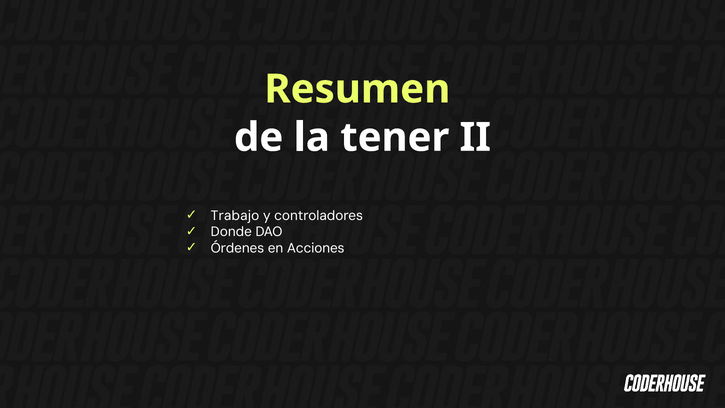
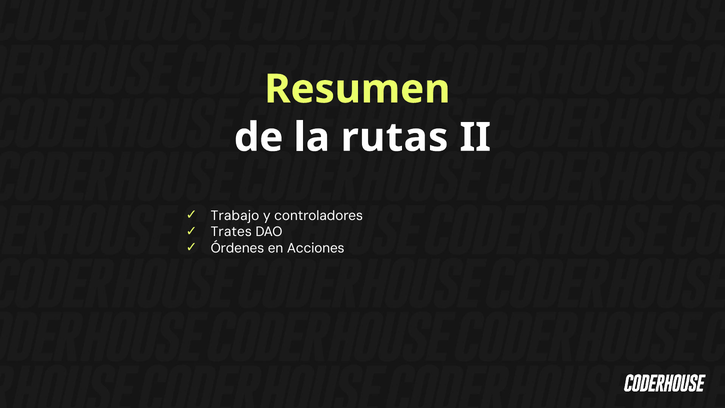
tener: tener -> rutas
Donde: Donde -> Trates
